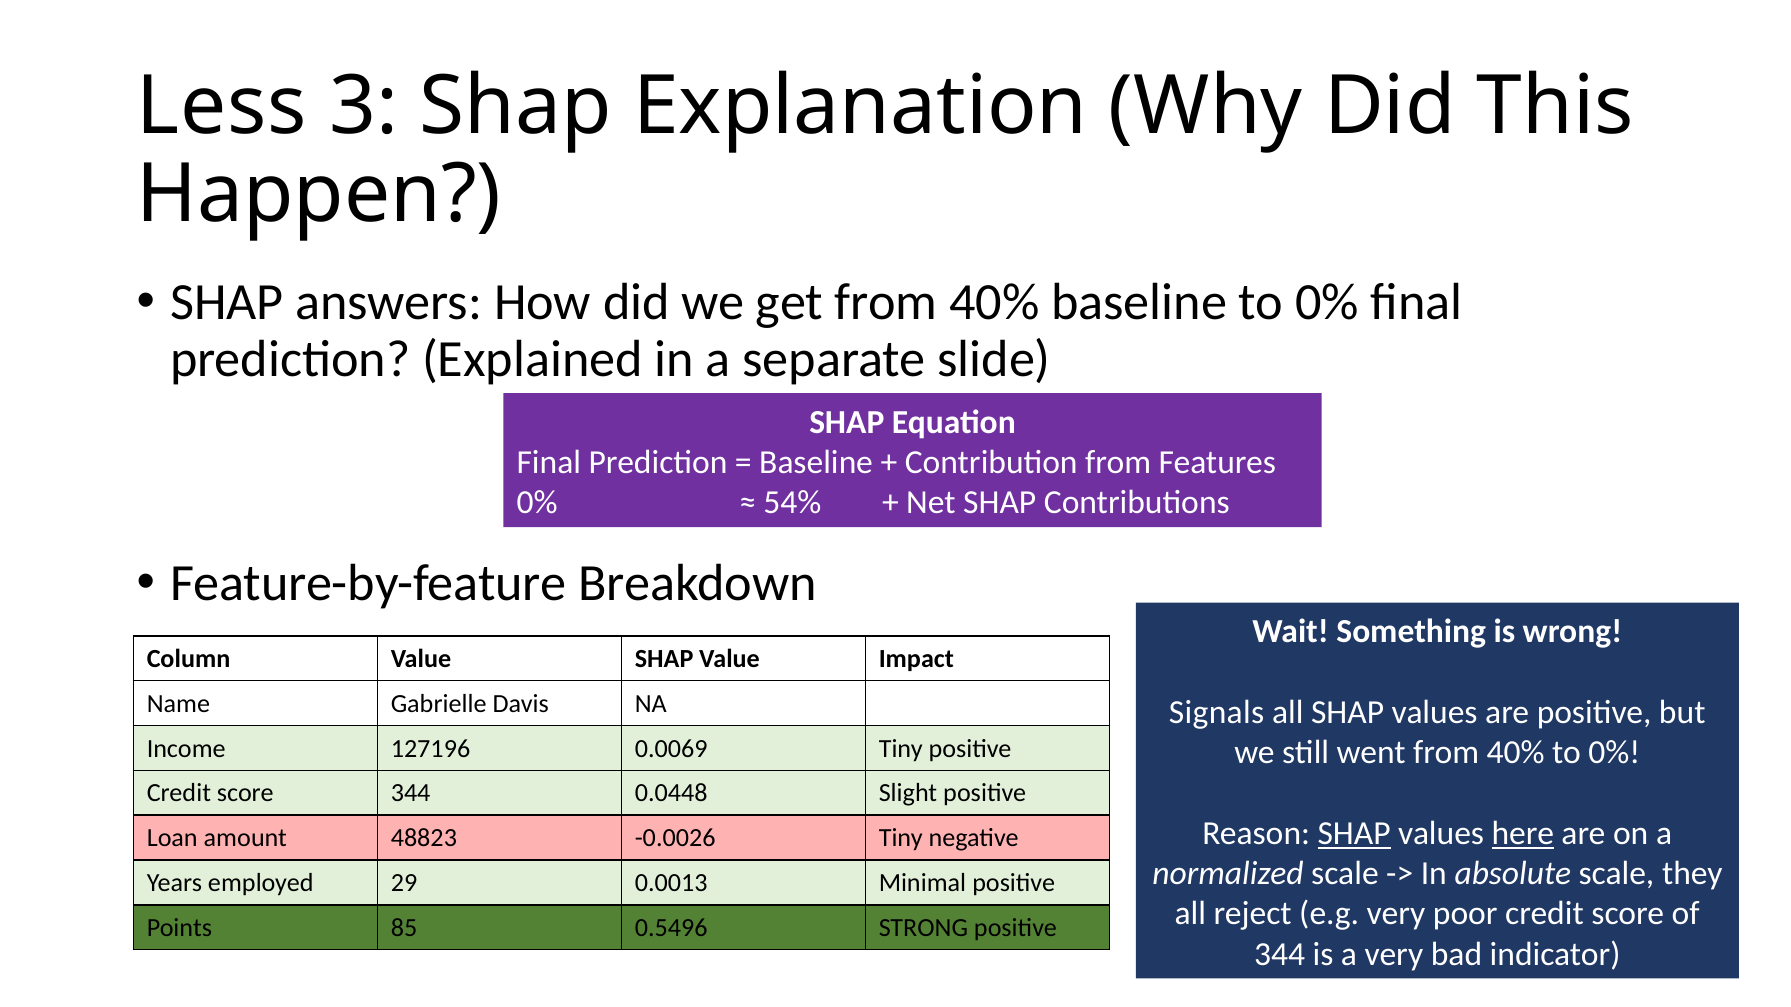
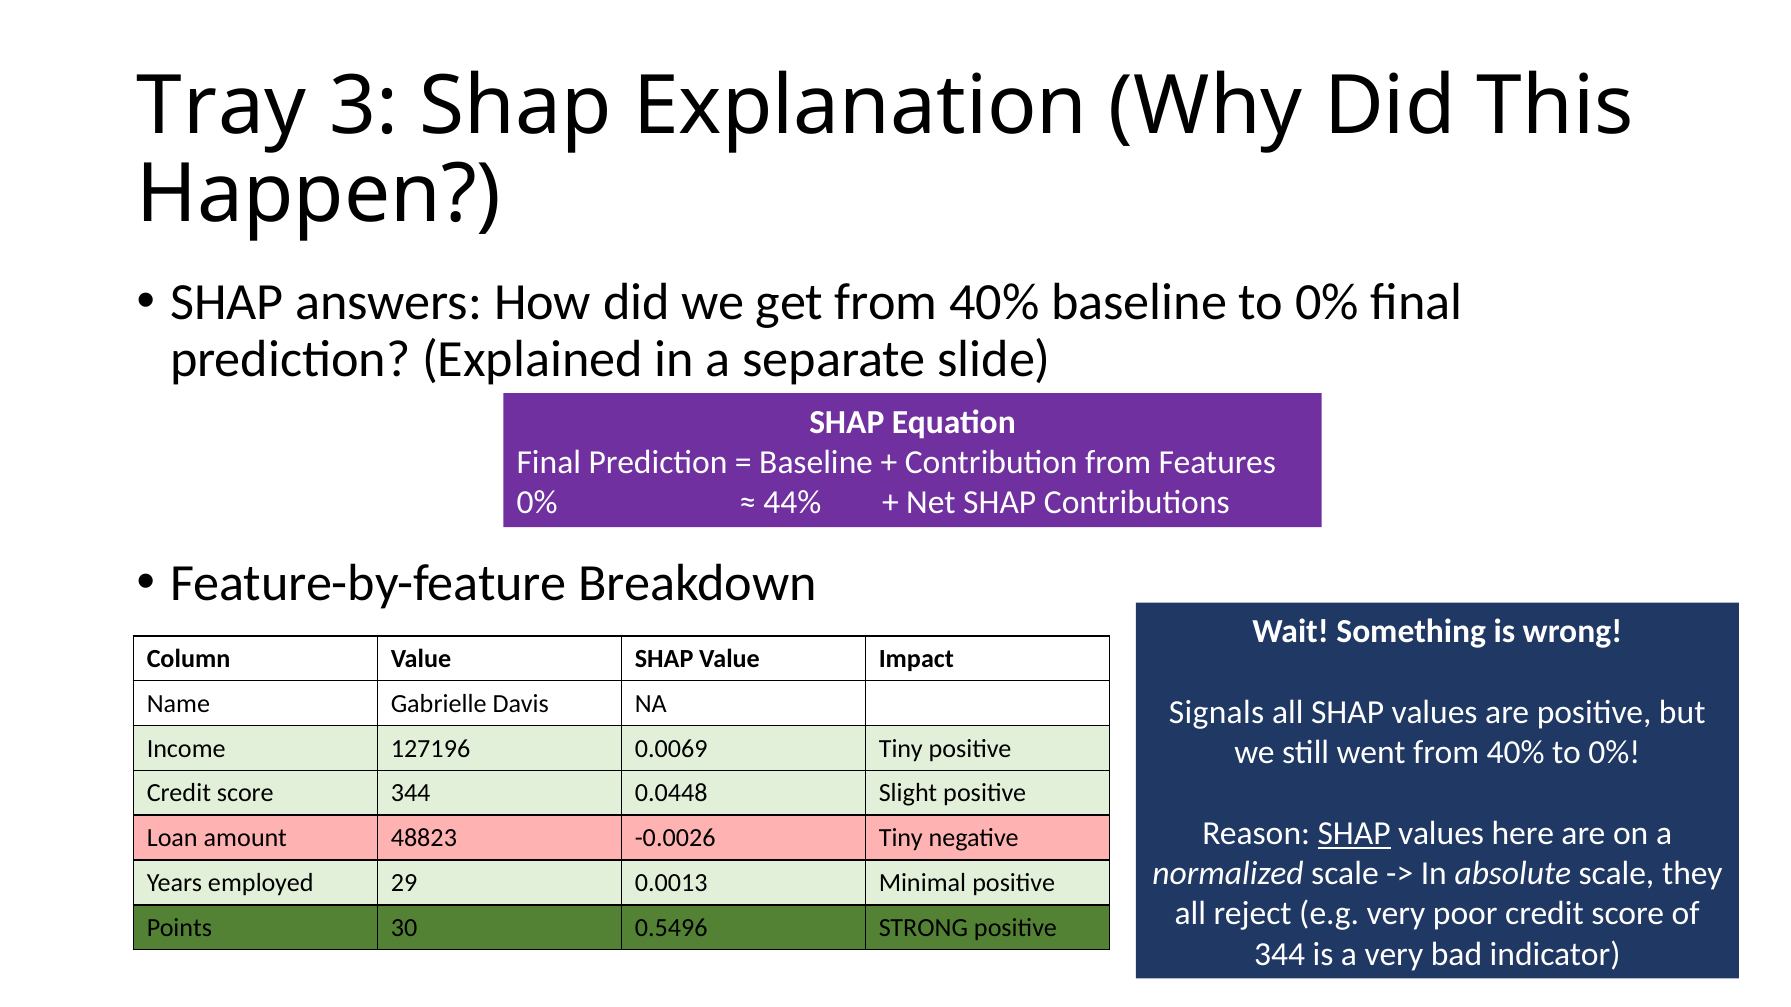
Less: Less -> Tray
54%: 54% -> 44%
here underline: present -> none
85: 85 -> 30
